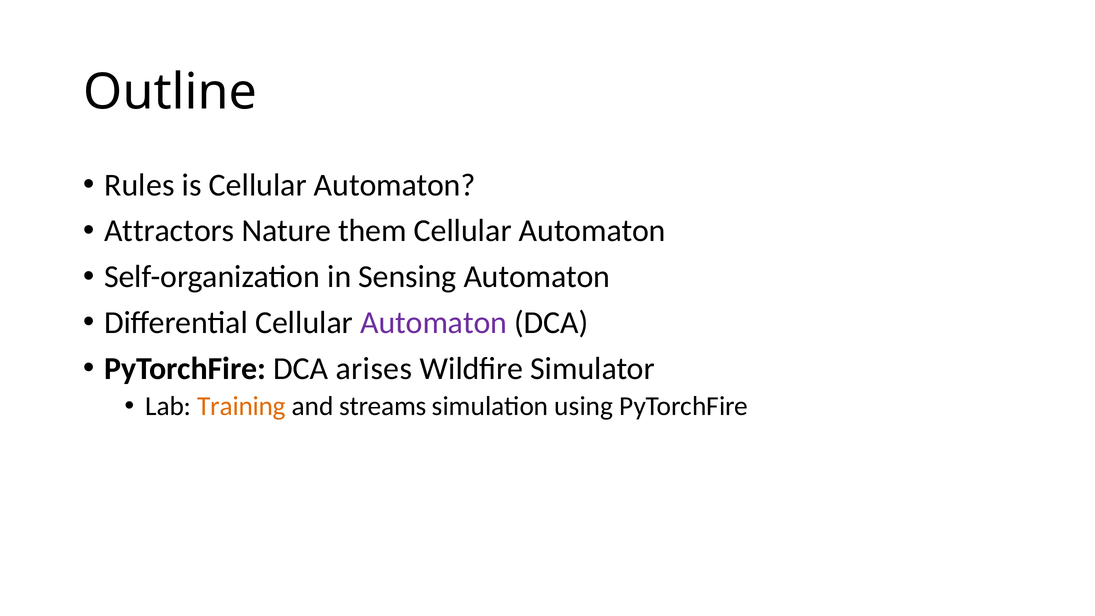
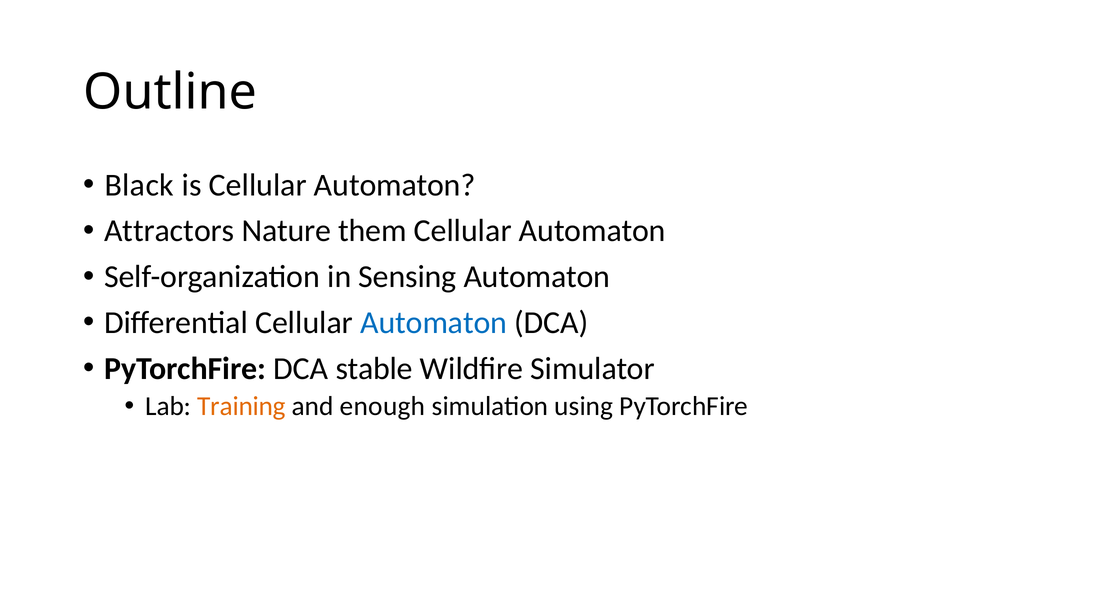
Rules: Rules -> Black
Automaton at (434, 323) colour: purple -> blue
arises: arises -> stable
streams: streams -> enough
